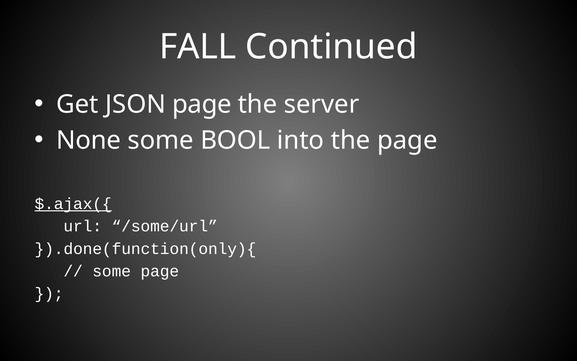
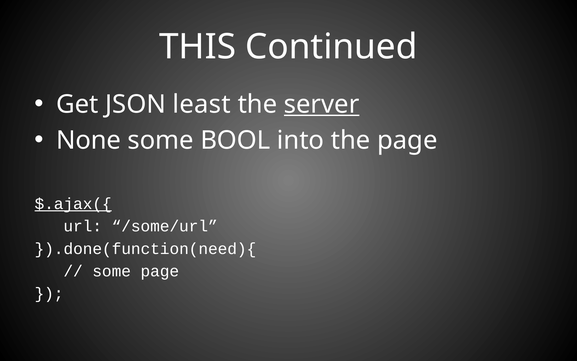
FALL: FALL -> THIS
JSON page: page -> least
server underline: none -> present
}).done(function(only){: }).done(function(only){ -> }).done(function(need){
